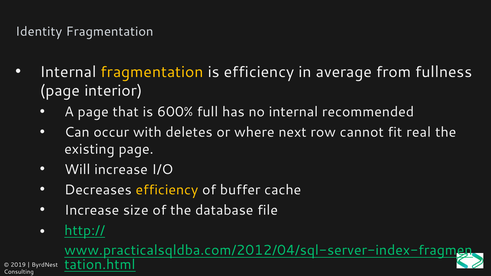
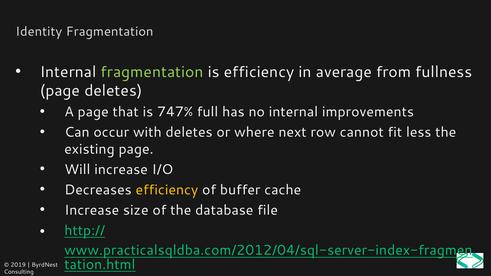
fragmentation at (152, 72) colour: yellow -> light green
page interior: interior -> deletes
600%: 600% -> 747%
recommended: recommended -> improvements
real: real -> less
